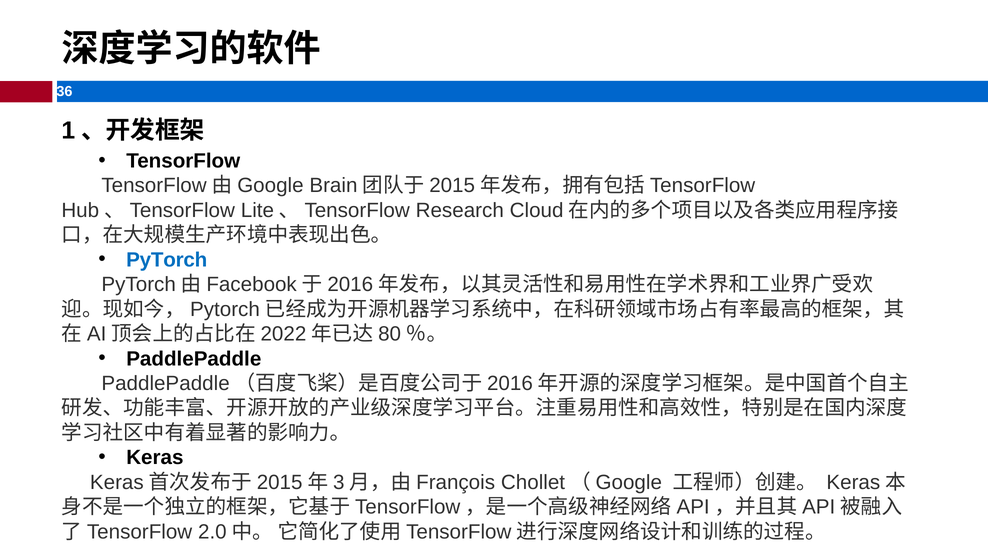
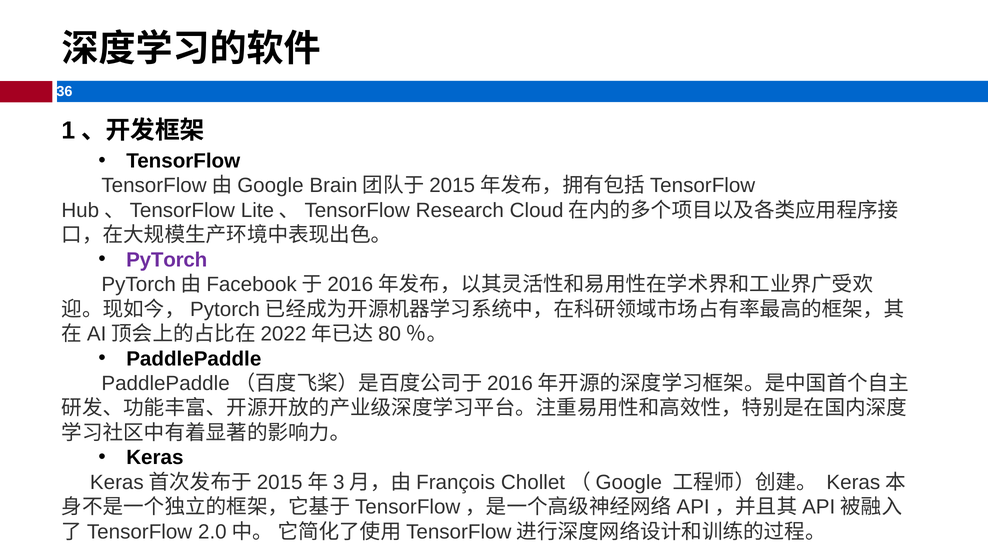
PyTorch colour: blue -> purple
